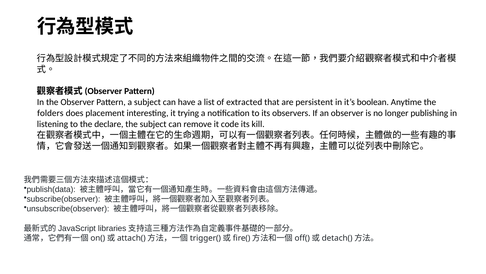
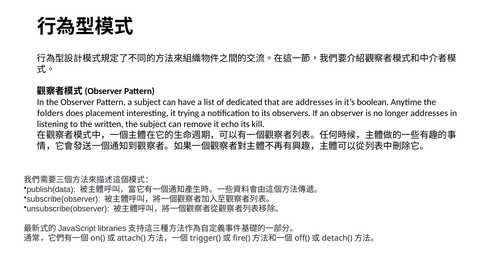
extracted: extracted -> dedicated
are persistent: persistent -> addresses
longer publishing: publishing -> addresses
declare: declare -> written
code: code -> echo
